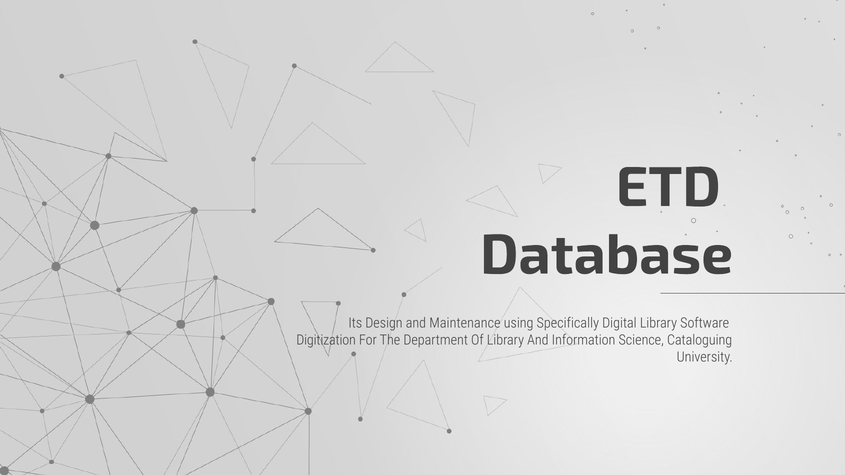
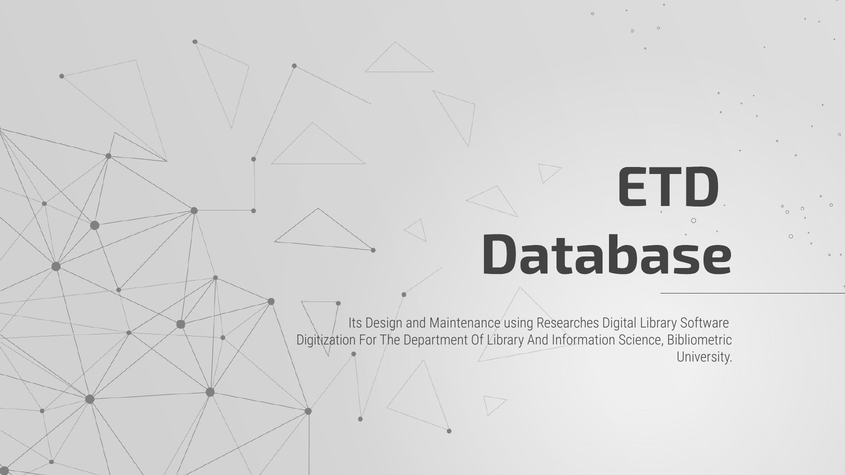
Specifically: Specifically -> Researches
Cataloguing: Cataloguing -> Bibliometric
